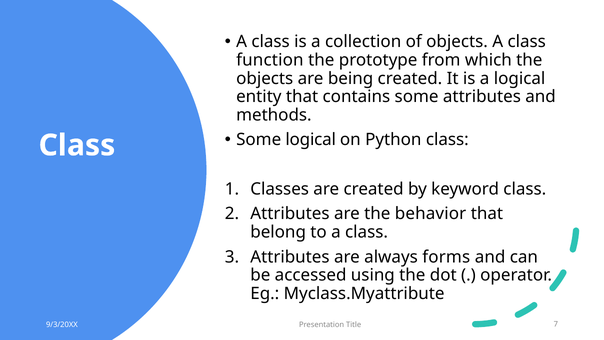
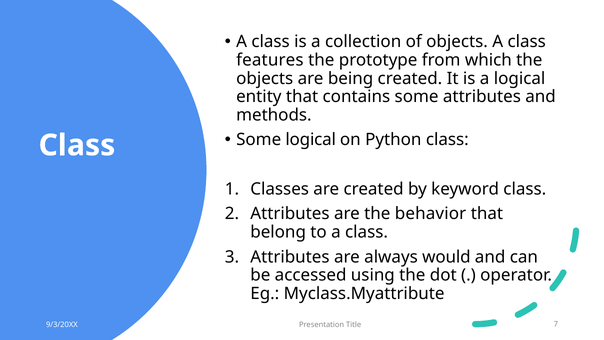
function: function -> features
forms: forms -> would
